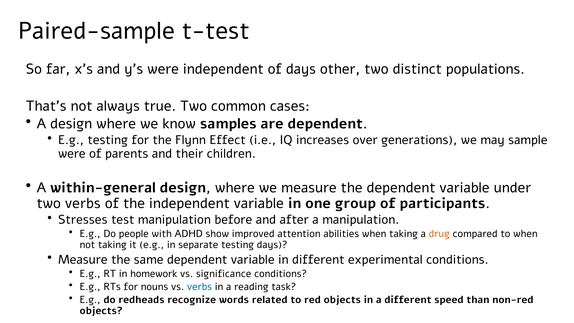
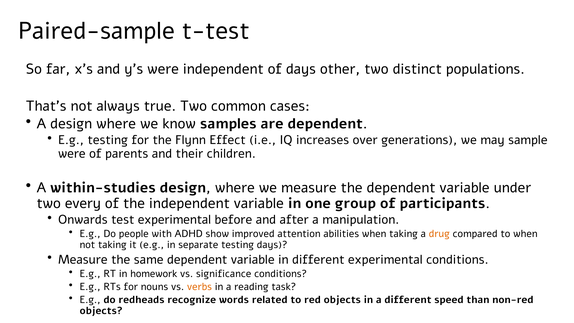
within-general: within-general -> within-studies
two verbs: verbs -> every
Stresses: Stresses -> Onwards
test manipulation: manipulation -> experimental
verbs at (199, 287) colour: blue -> orange
